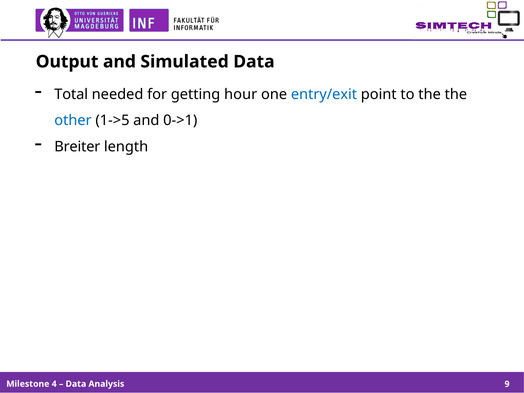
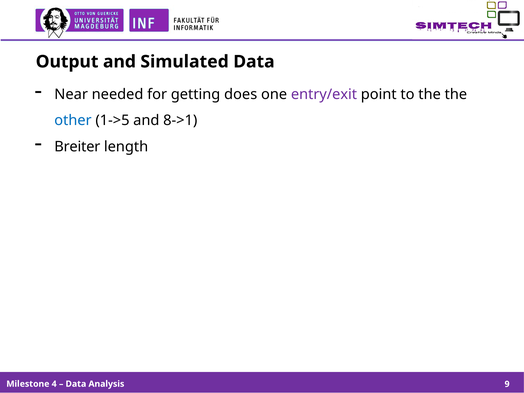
Total: Total -> Near
hour: hour -> does
entry/exit colour: blue -> purple
0->1: 0->1 -> 8->1
